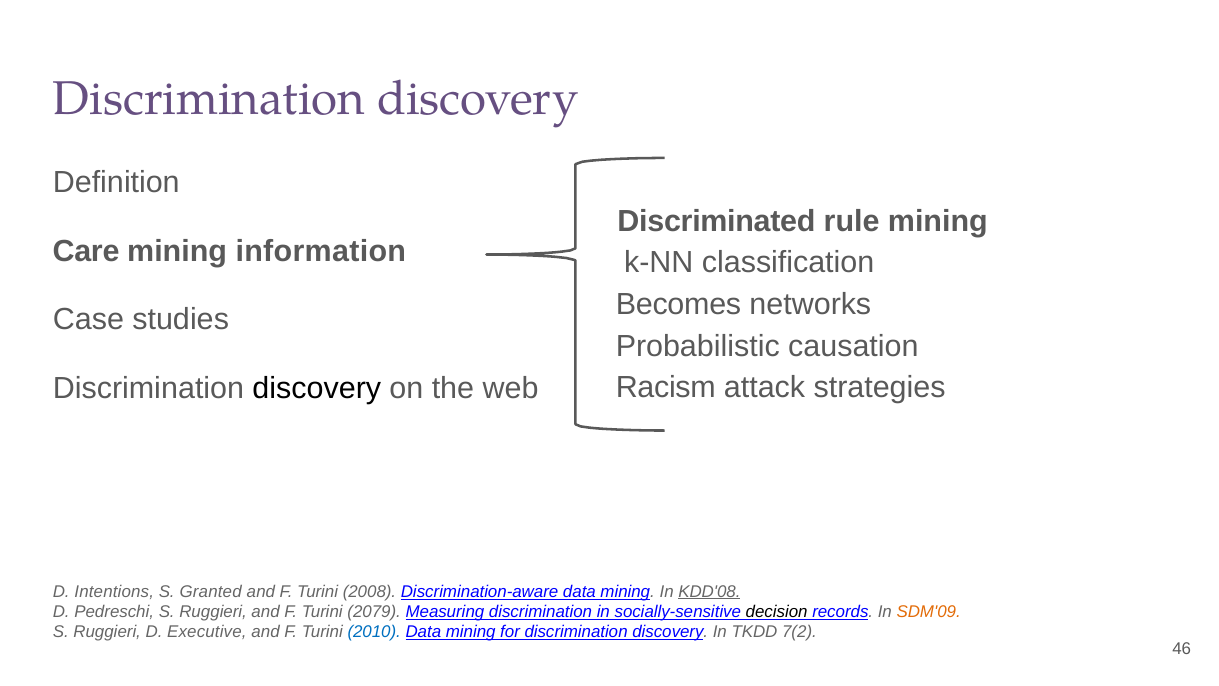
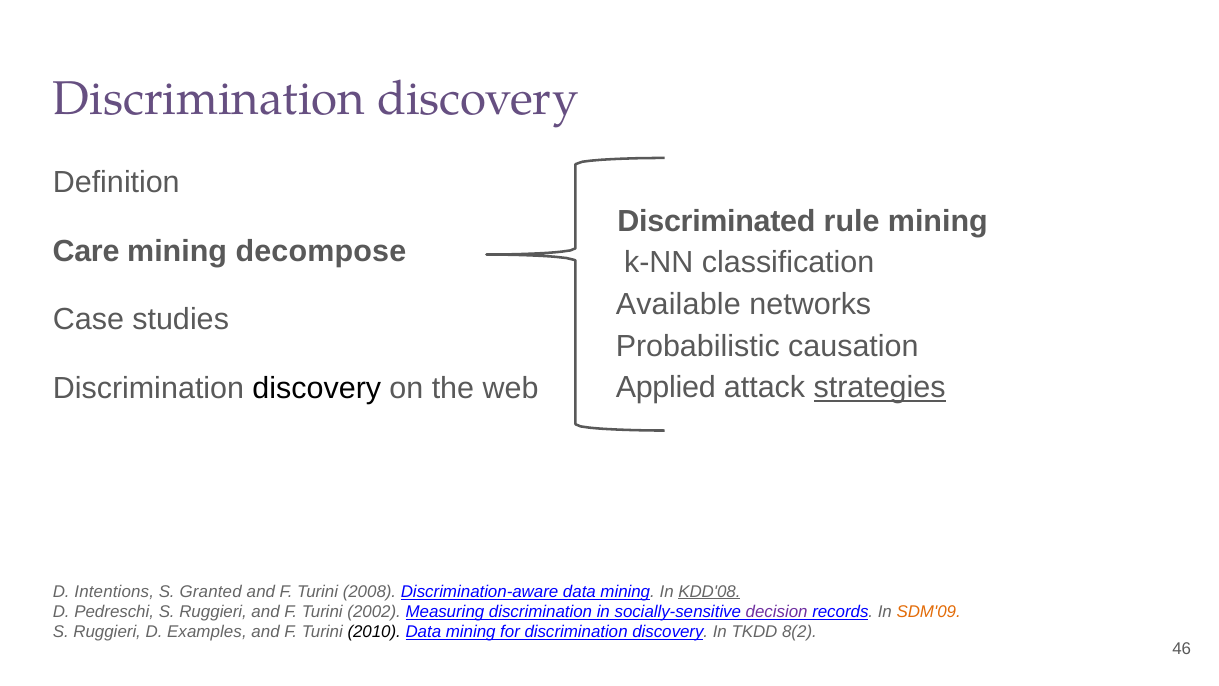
information: information -> decompose
Becomes: Becomes -> Available
Racism: Racism -> Applied
strategies underline: none -> present
2079: 2079 -> 2002
decision colour: black -> purple
Executive: Executive -> Examples
2010 colour: blue -> black
7(2: 7(2 -> 8(2
